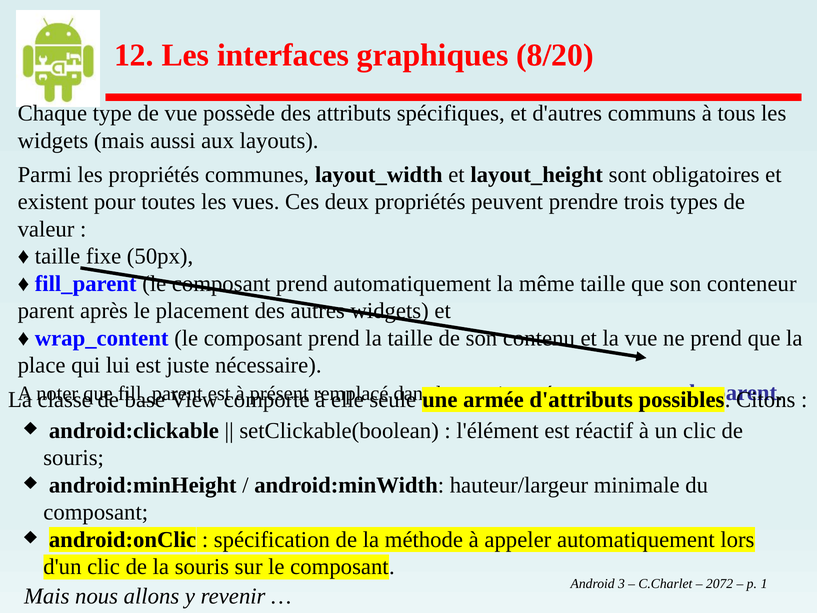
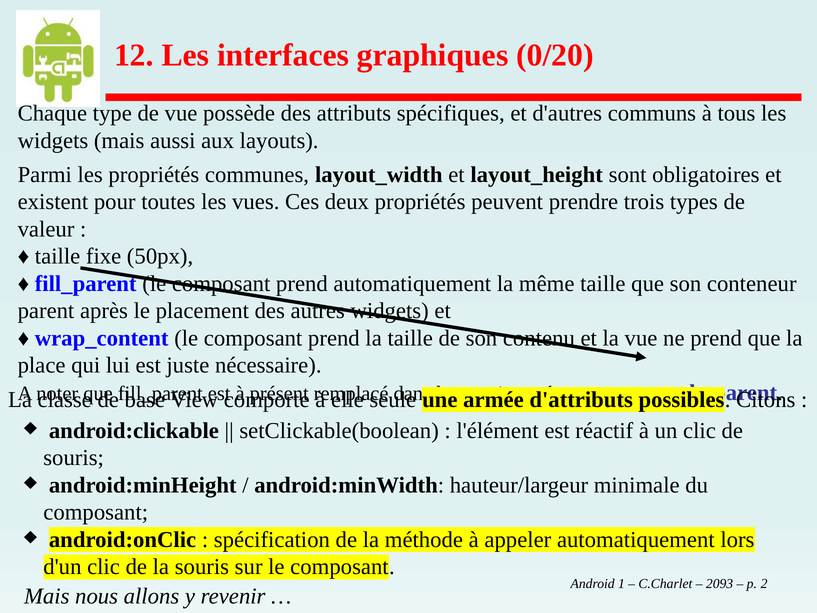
8/20: 8/20 -> 0/20
3: 3 -> 1
2072: 2072 -> 2093
1: 1 -> 2
